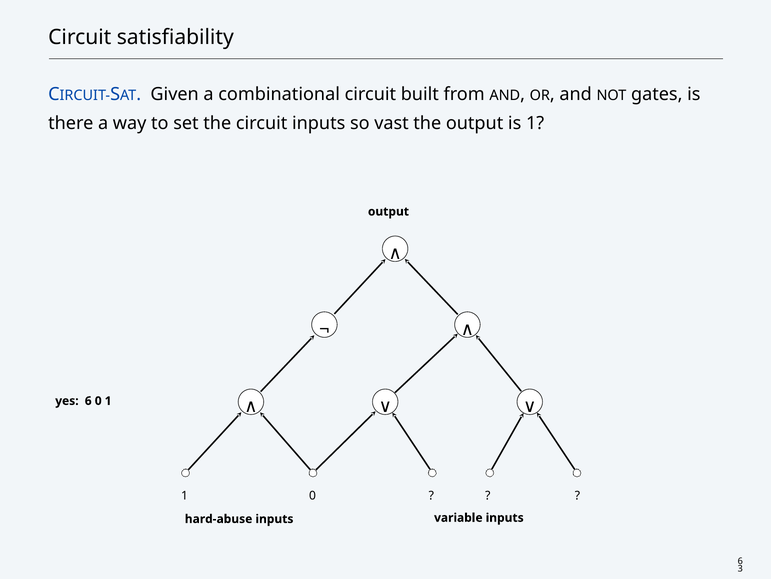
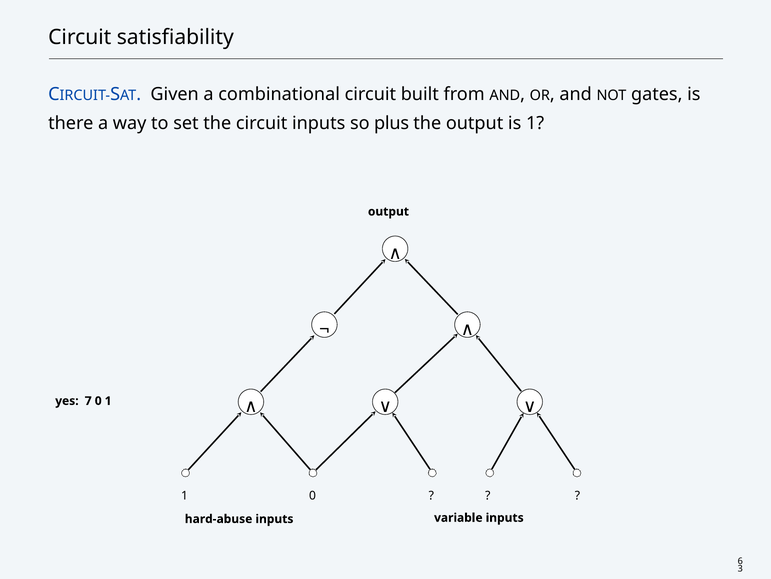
vast: vast -> plus
yes 6: 6 -> 7
